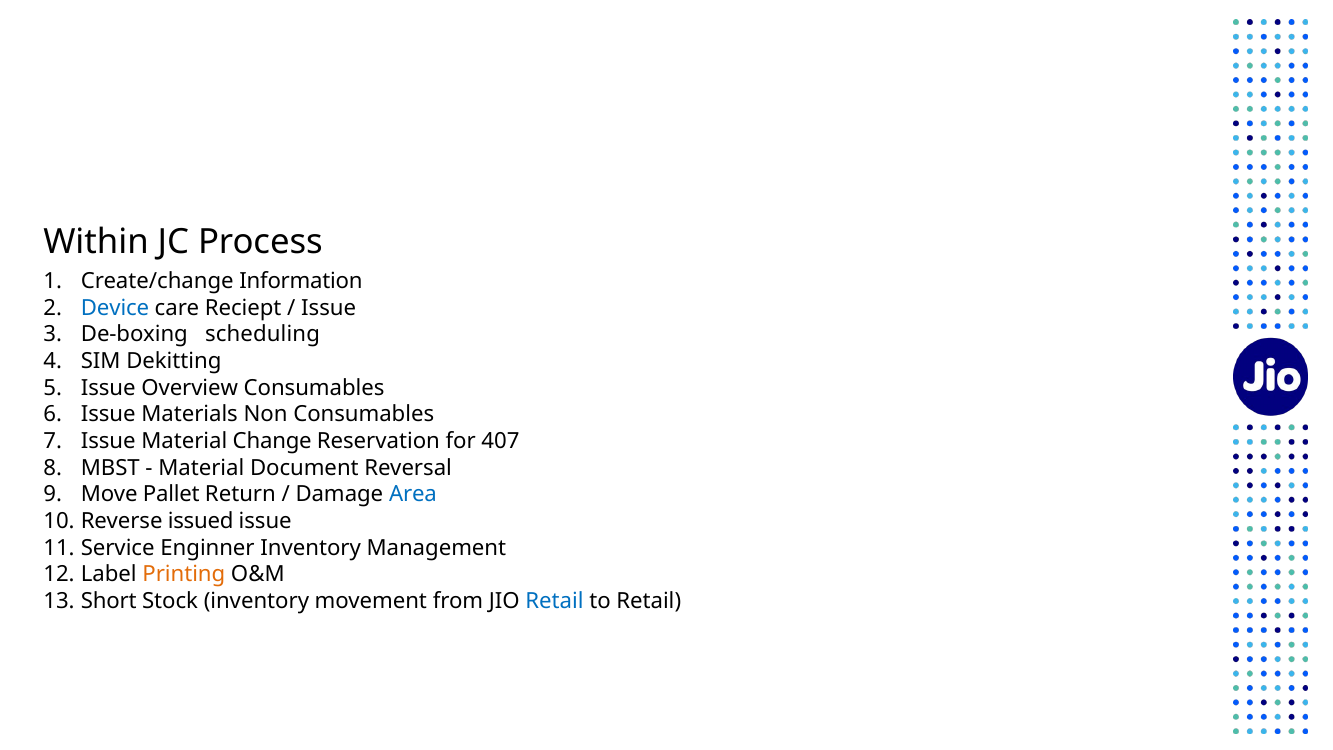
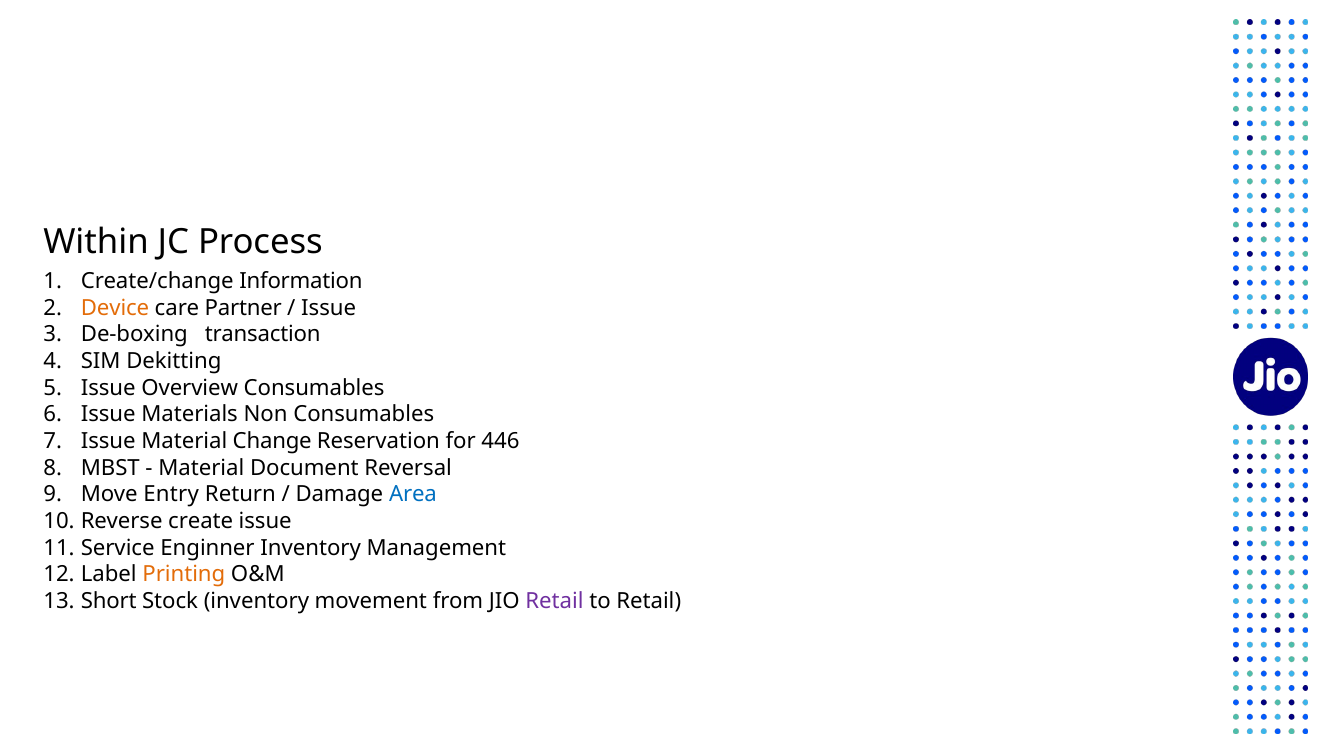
Device colour: blue -> orange
Reciept: Reciept -> Partner
scheduling: scheduling -> transaction
407: 407 -> 446
Pallet: Pallet -> Entry
issued: issued -> create
Retail at (555, 601) colour: blue -> purple
